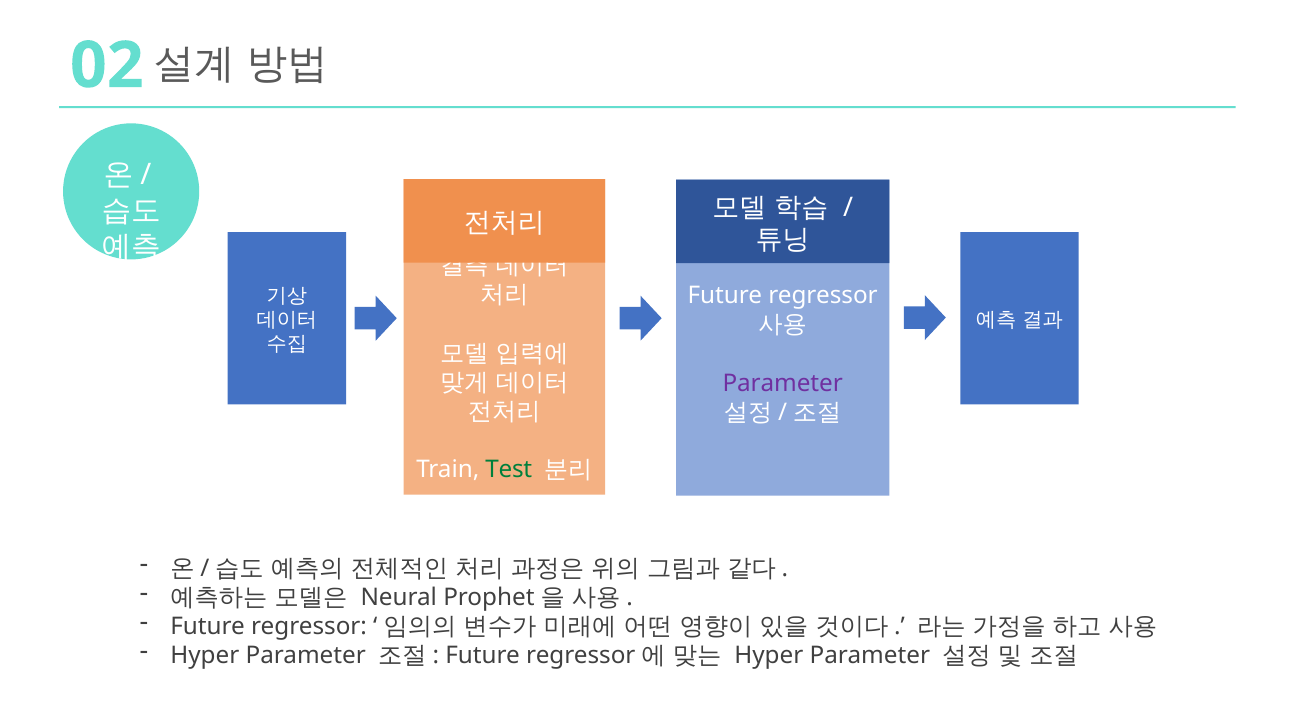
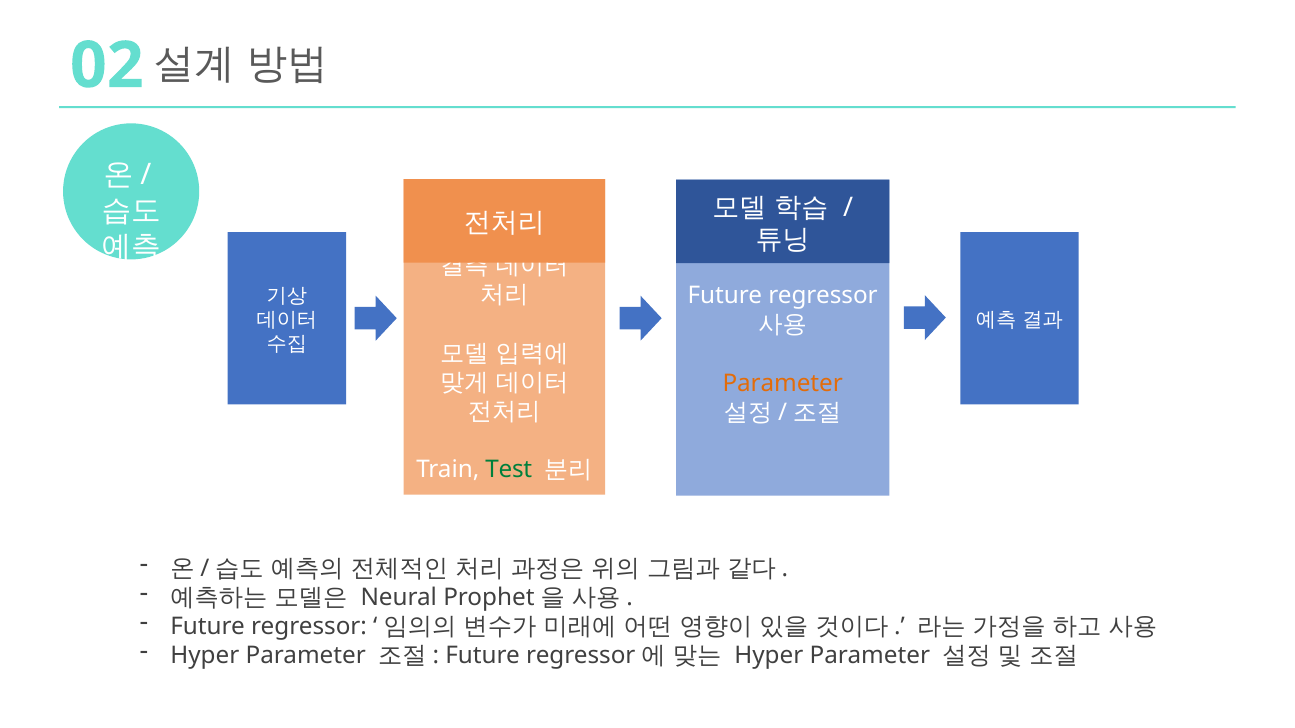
Parameter at (783, 383) colour: purple -> orange
